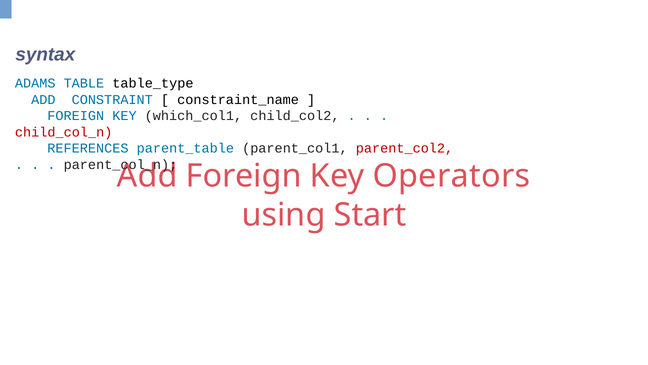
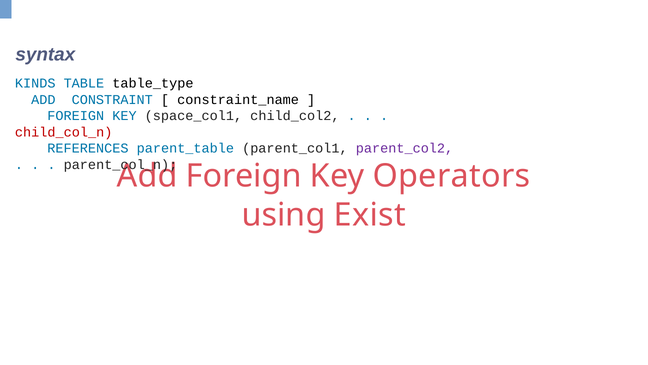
ADAMS: ADAMS -> KINDS
which_col1: which_col1 -> space_col1
parent_col2 colour: red -> purple
Start: Start -> Exist
